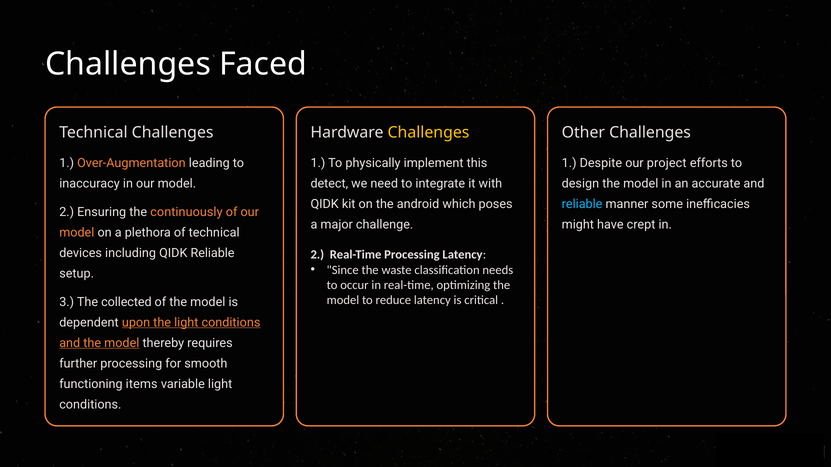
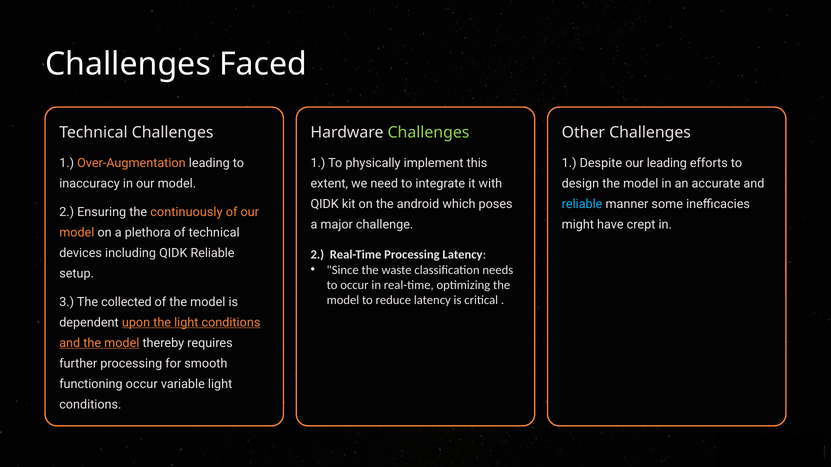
Challenges at (428, 133) colour: yellow -> light green
our project: project -> leading
detect: detect -> extent
functioning items: items -> occur
